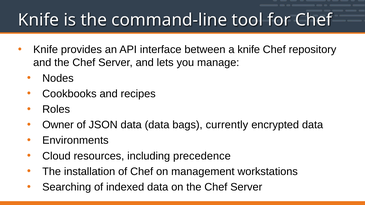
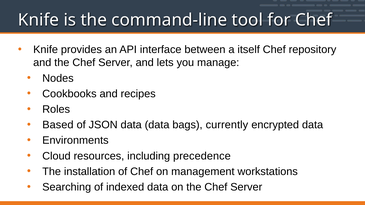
a knife: knife -> itself
Owner: Owner -> Based
